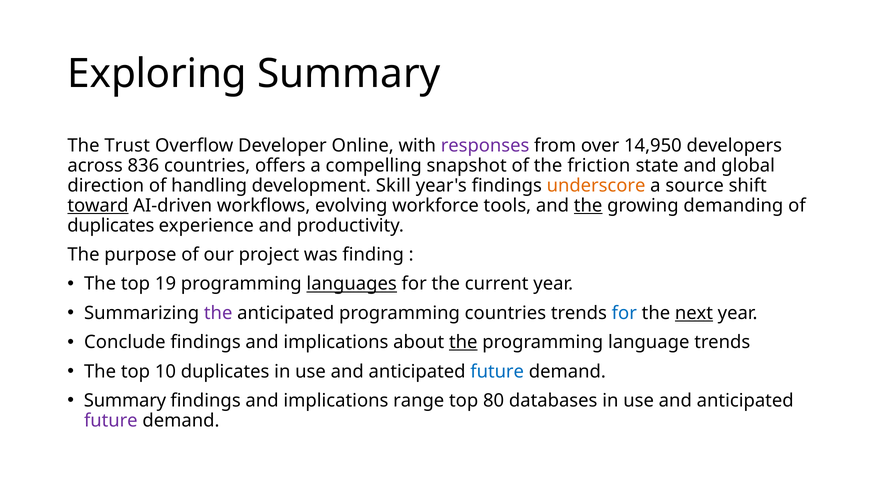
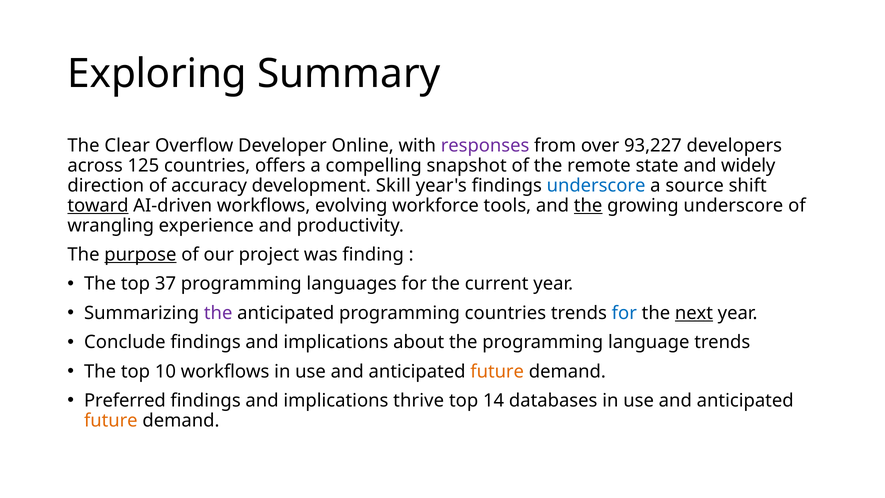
Trust: Trust -> Clear
14,950: 14,950 -> 93,227
836: 836 -> 125
friction: friction -> remote
global: global -> widely
handling: handling -> accuracy
underscore at (596, 186) colour: orange -> blue
growing demanding: demanding -> underscore
duplicates at (111, 225): duplicates -> wrangling
purpose underline: none -> present
19: 19 -> 37
languages underline: present -> none
the at (463, 342) underline: present -> none
10 duplicates: duplicates -> workflows
future at (497, 371) colour: blue -> orange
Summary at (125, 400): Summary -> Preferred
range: range -> thrive
80: 80 -> 14
future at (111, 420) colour: purple -> orange
